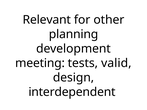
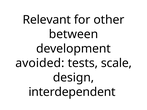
planning: planning -> between
meeting: meeting -> avoided
valid: valid -> scale
